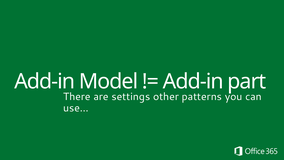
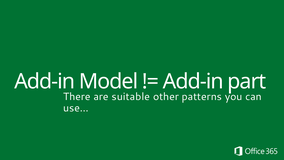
settings: settings -> suitable
